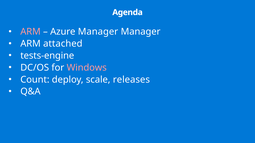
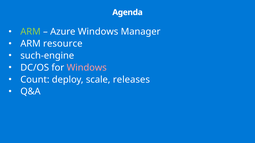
ARM at (31, 32) colour: pink -> light green
Azure Manager: Manager -> Windows
attached: attached -> resource
tests-engine: tests-engine -> such-engine
